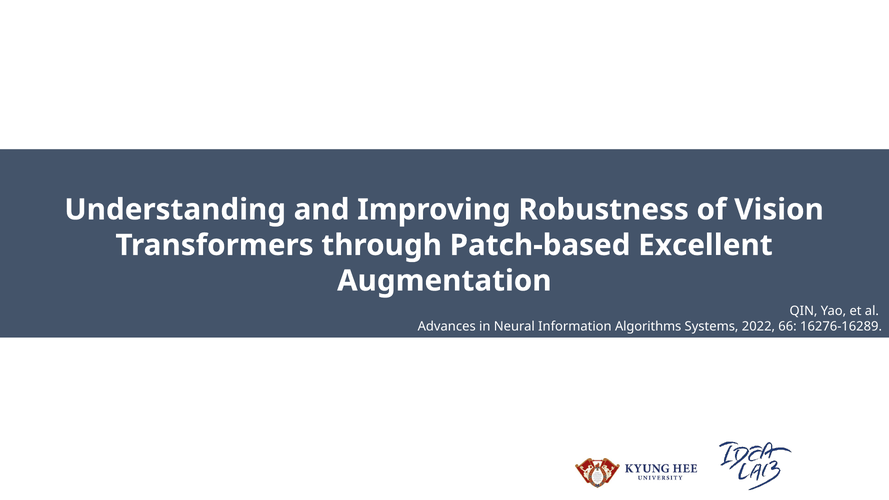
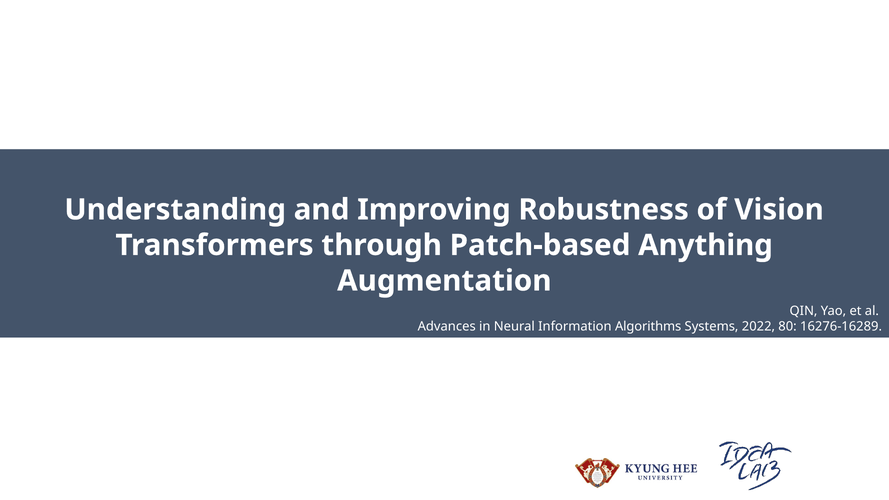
Excellent: Excellent -> Anything
66: 66 -> 80
